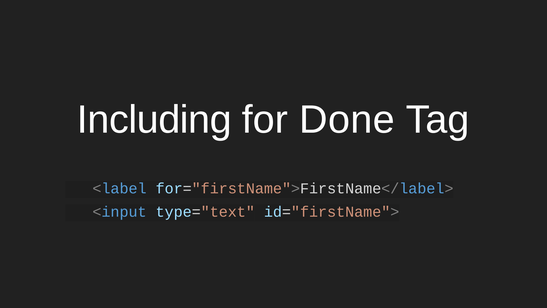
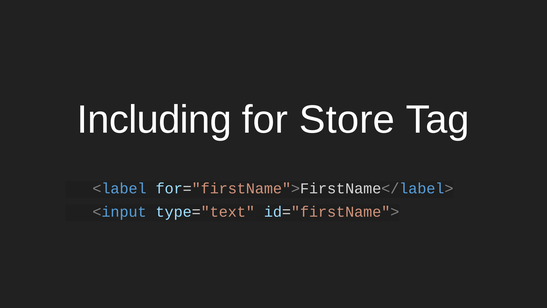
Done: Done -> Store
